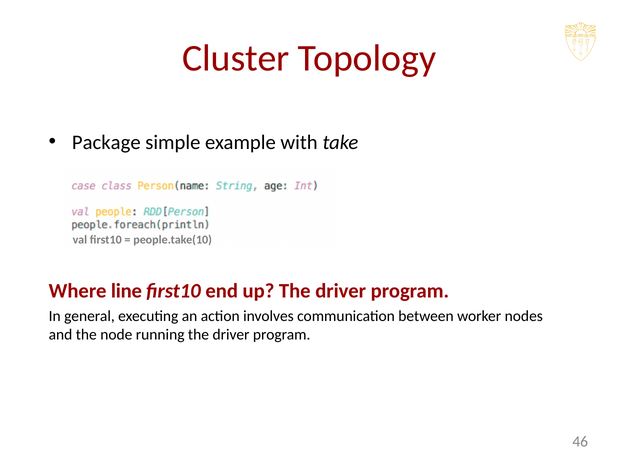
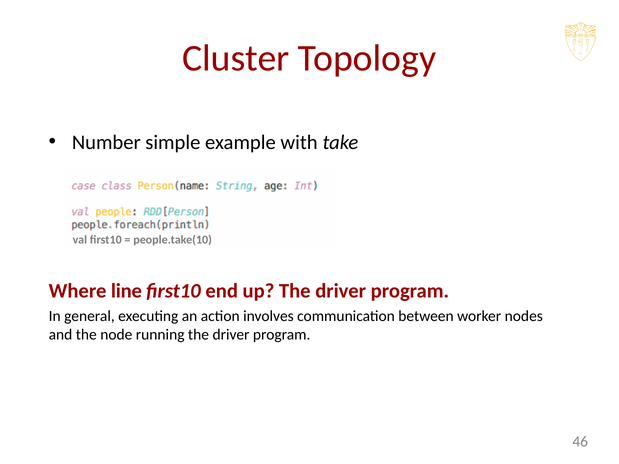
Package: Package -> Number
